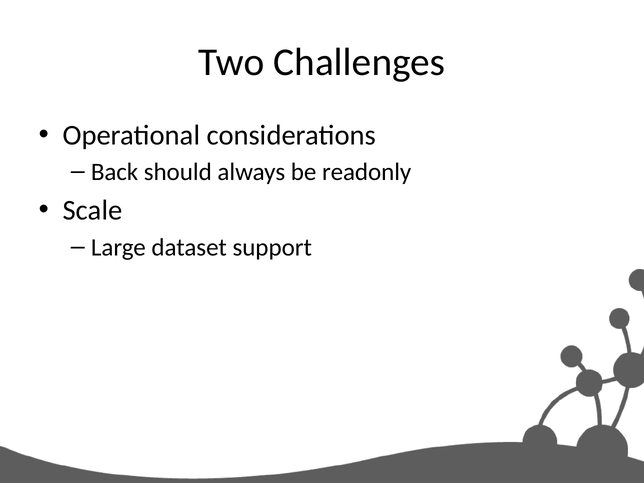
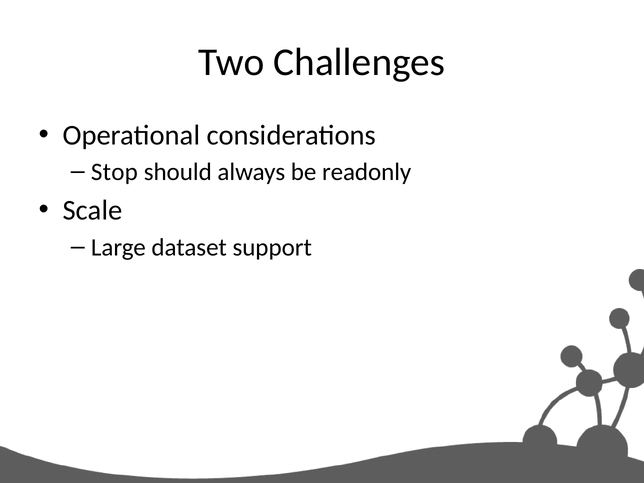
Back: Back -> Stop
